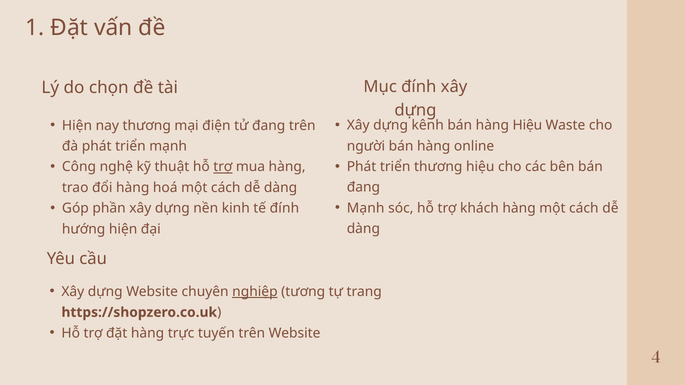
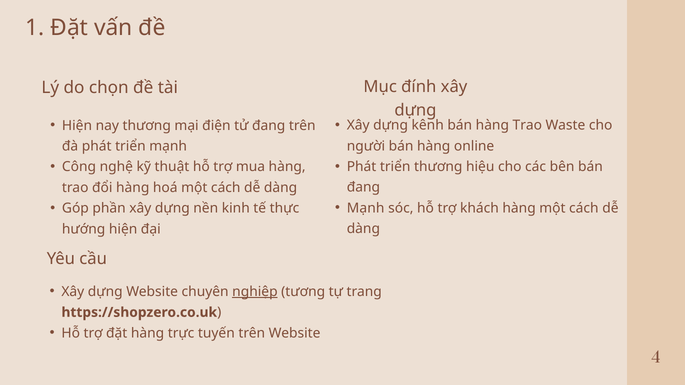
bán hàng Hiệu: Hiệu -> Trao
trợ at (223, 167) underline: present -> none
tế đính: đính -> thực
